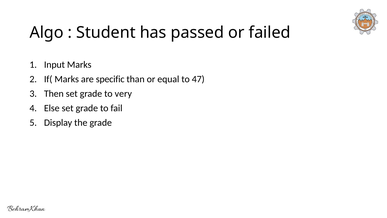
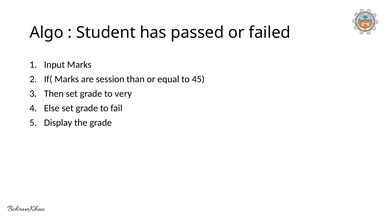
specific: specific -> session
47: 47 -> 45
